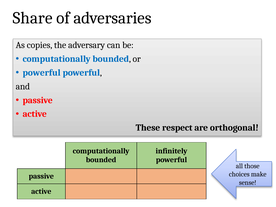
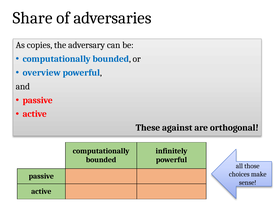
powerful at (42, 73): powerful -> overview
respect: respect -> against
